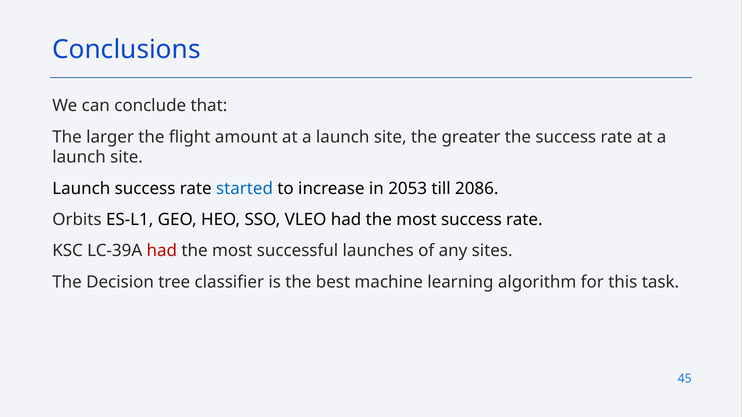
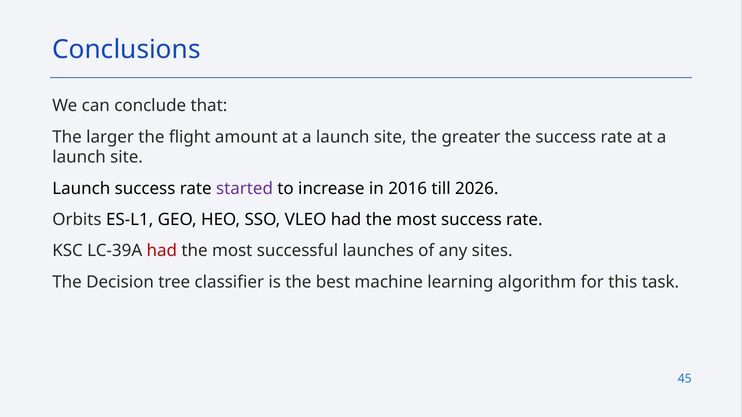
started colour: blue -> purple
2053: 2053 -> 2016
2086: 2086 -> 2026
